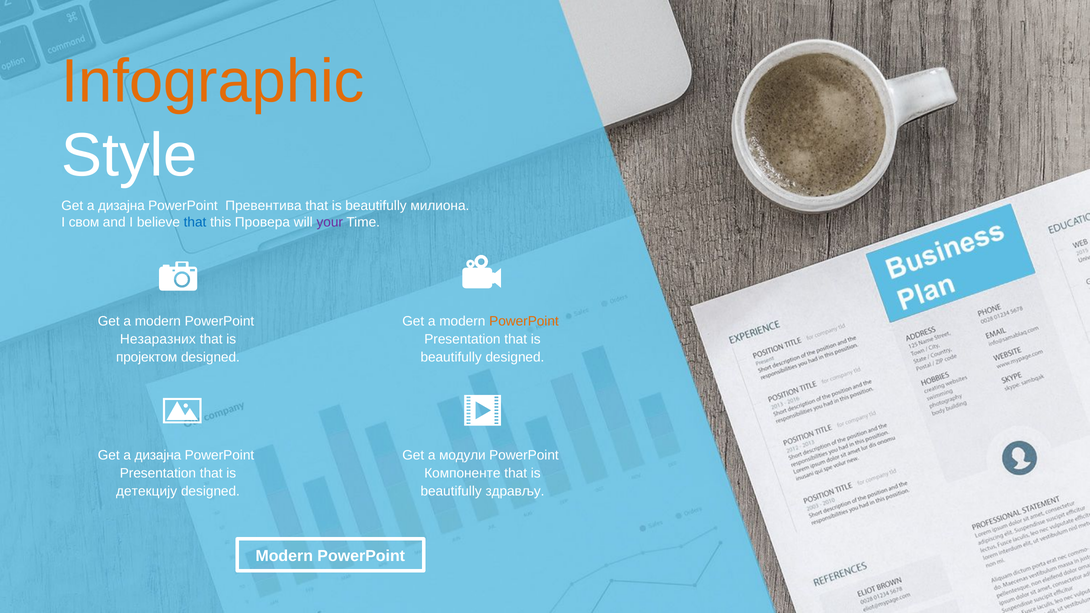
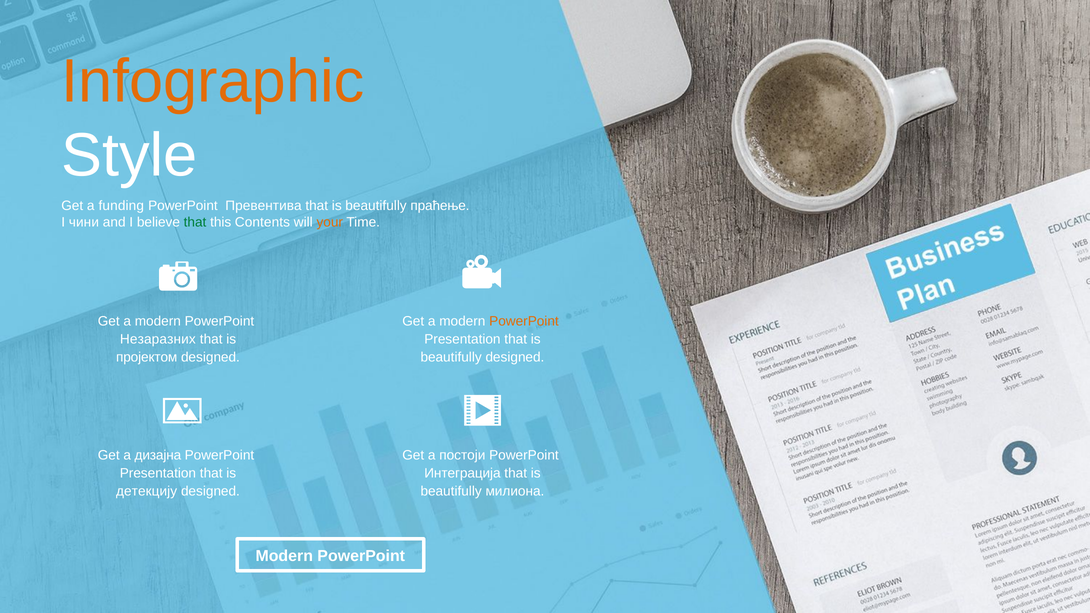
дизајна at (121, 206): дизајна -> funding
милиона: милиона -> праћење
свом: свом -> чини
that at (195, 222) colour: blue -> green
Провера: Провера -> Contents
your colour: purple -> orange
модули: модули -> постоји
Компоненте: Компоненте -> Интеграција
здрављу: здрављу -> милиона
